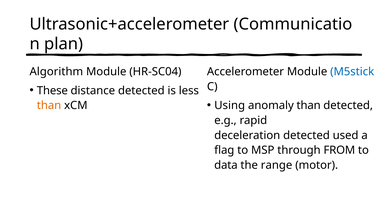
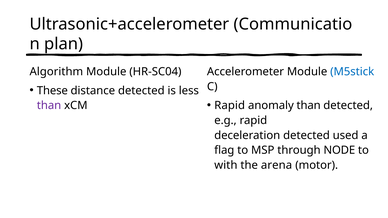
Using at (230, 106): Using -> Rapid
than at (49, 106) colour: orange -> purple
FROM: FROM -> NODE
data: data -> with
range: range -> arena
